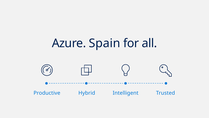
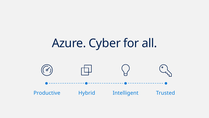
Spain: Spain -> Cyber
